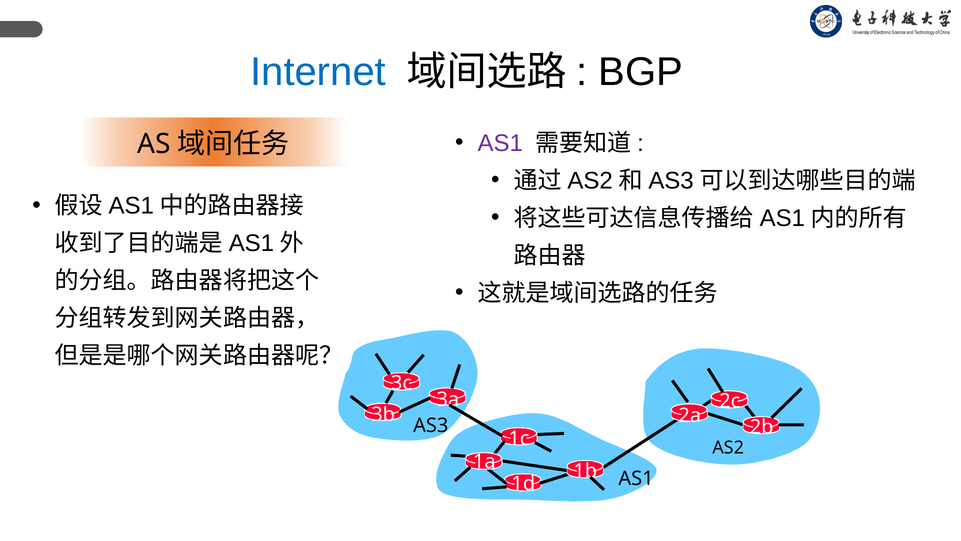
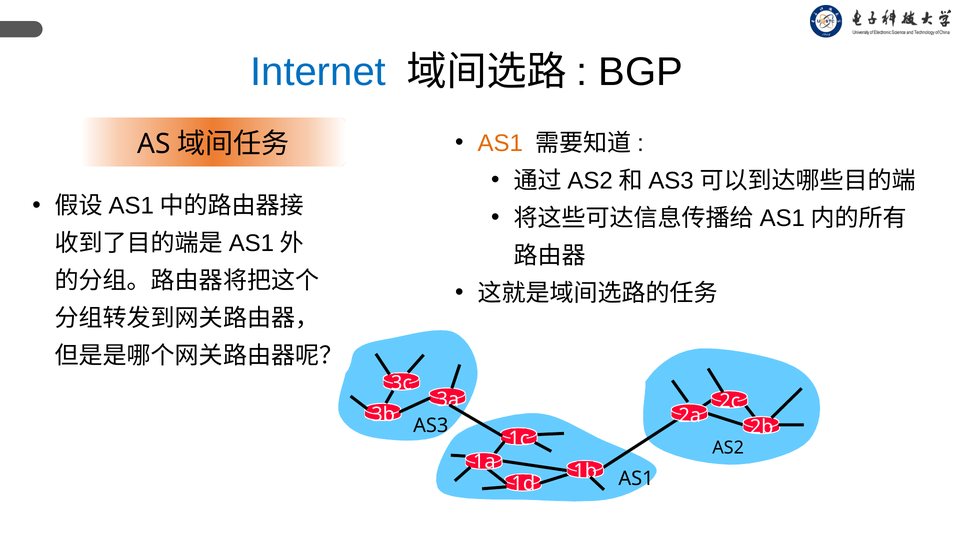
AS1 at (500, 143) colour: purple -> orange
